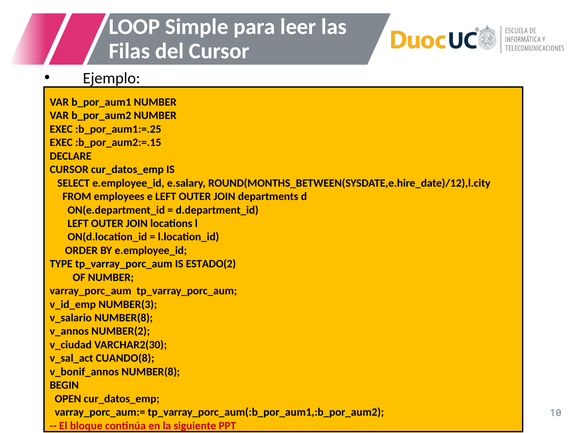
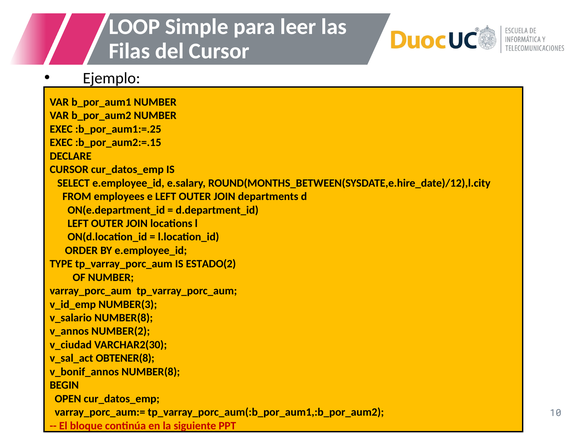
CUANDO(8: CUANDO(8 -> OBTENER(8
